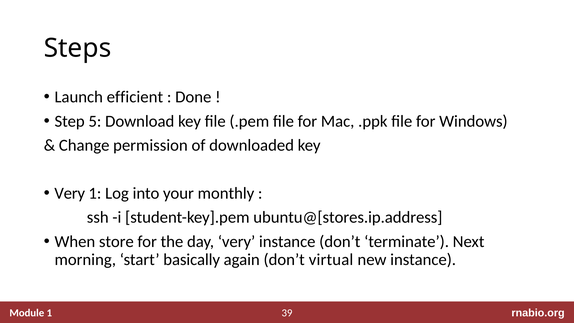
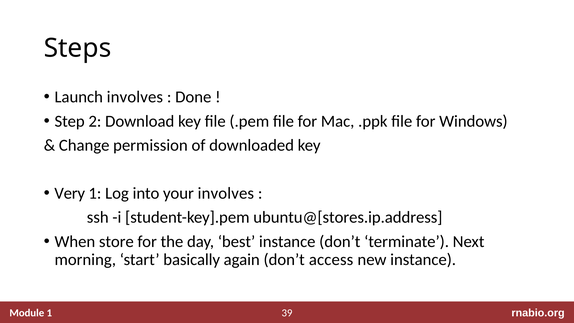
Launch efficient: efficient -> involves
5: 5 -> 2
your monthly: monthly -> involves
day very: very -> best
virtual: virtual -> access
